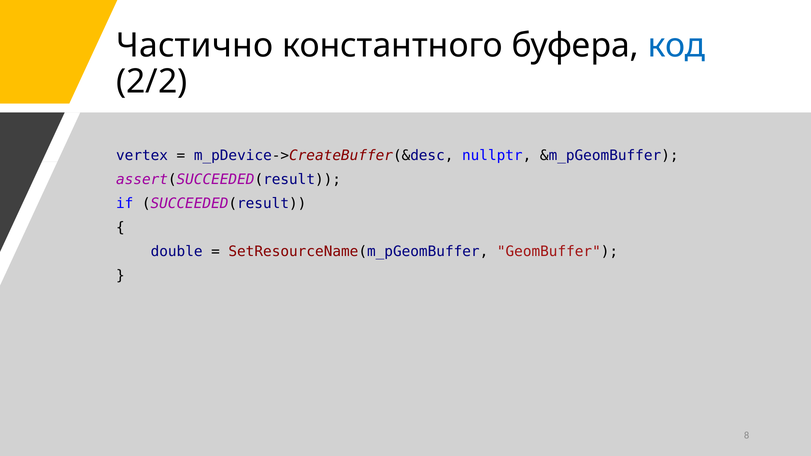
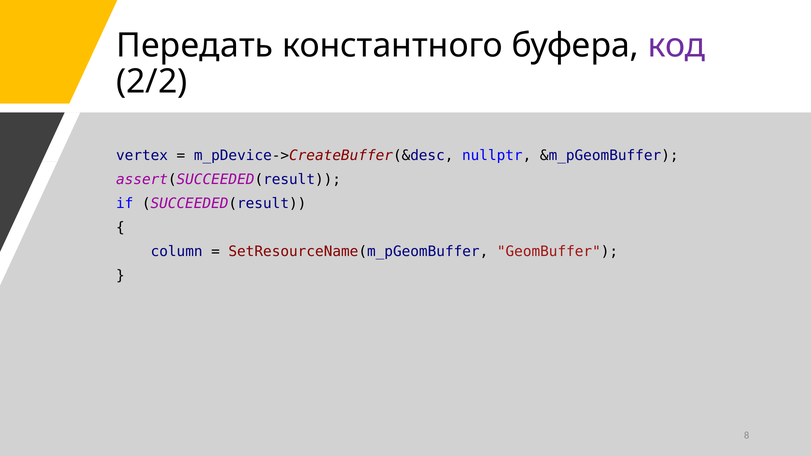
Частично: Частично -> Передать
код colour: blue -> purple
double: double -> column
